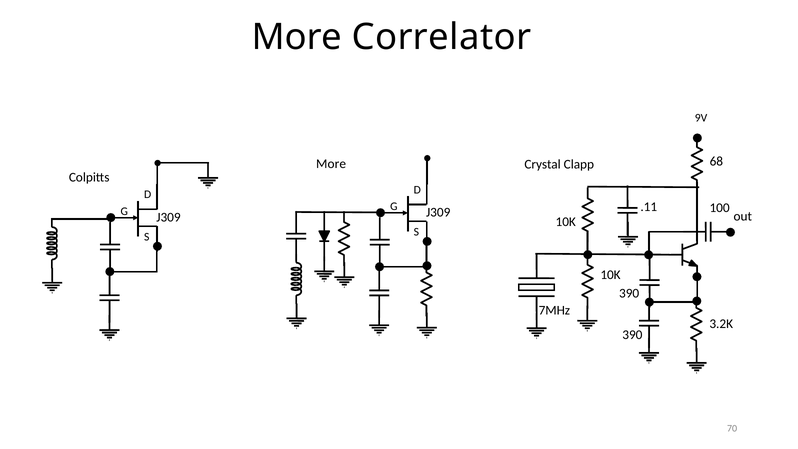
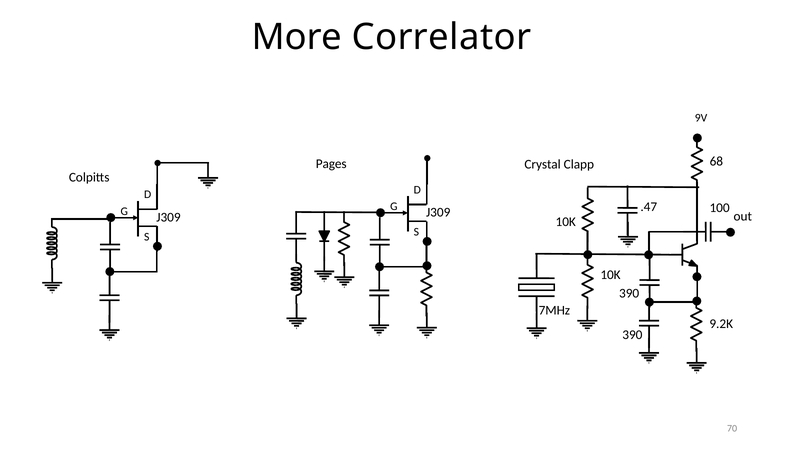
More at (331, 164): More -> Pages
.11: .11 -> .47
3.2K: 3.2K -> 9.2K
